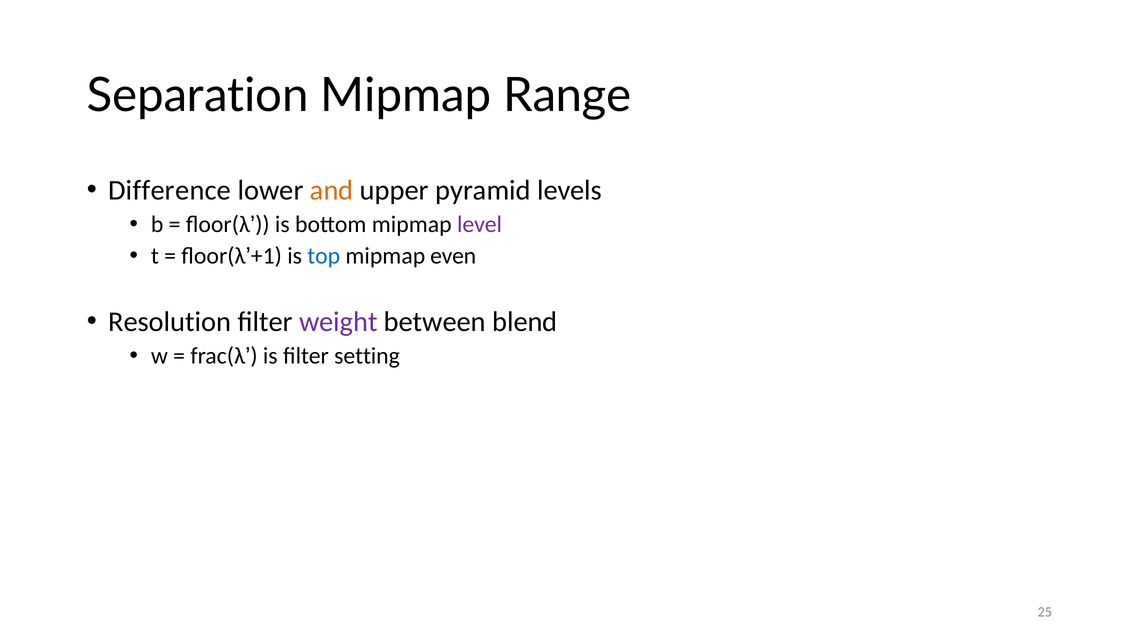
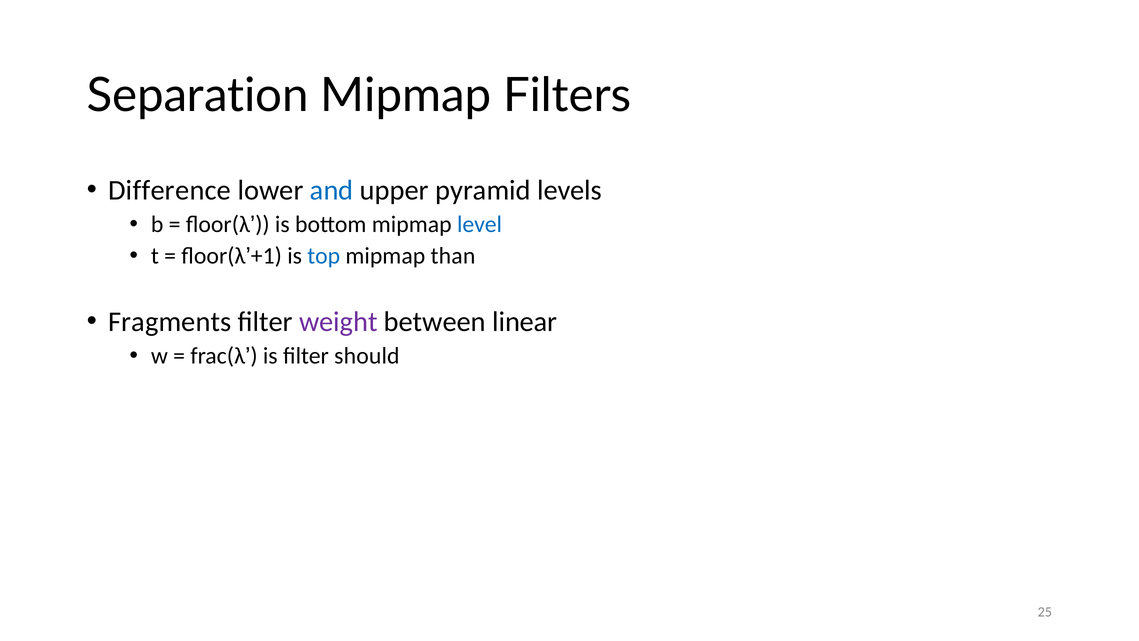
Range: Range -> Filters
and colour: orange -> blue
level colour: purple -> blue
even: even -> than
Resolution: Resolution -> Fragments
blend: blend -> linear
setting: setting -> should
